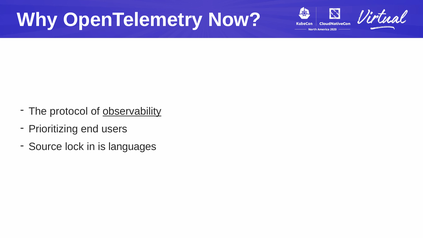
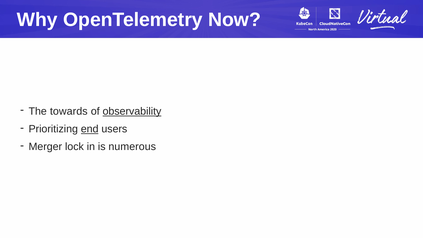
protocol: protocol -> towards
end underline: none -> present
Source: Source -> Merger
languages: languages -> numerous
